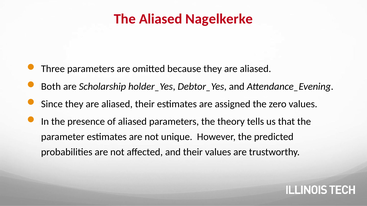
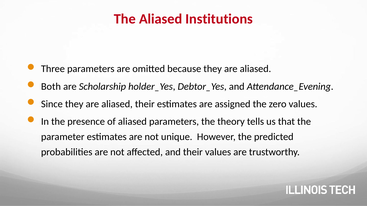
Nagelkerke: Nagelkerke -> Institutions
